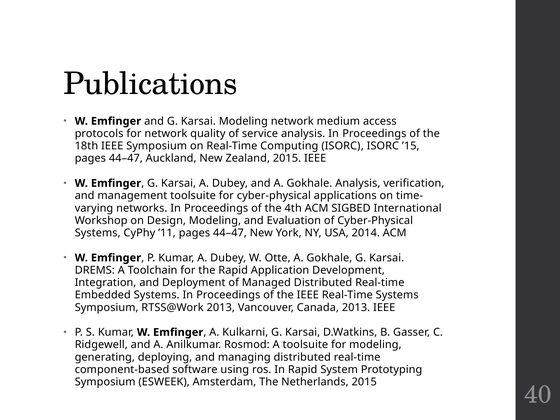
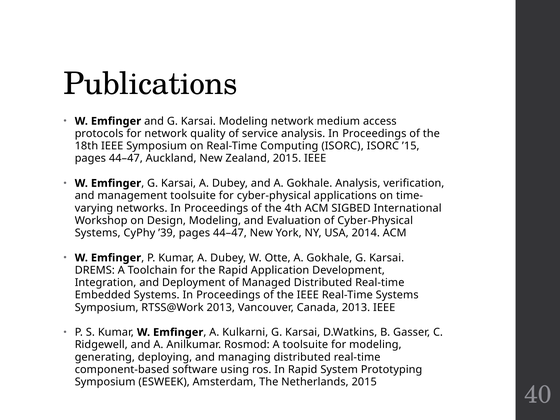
’11: ’11 -> ’39
